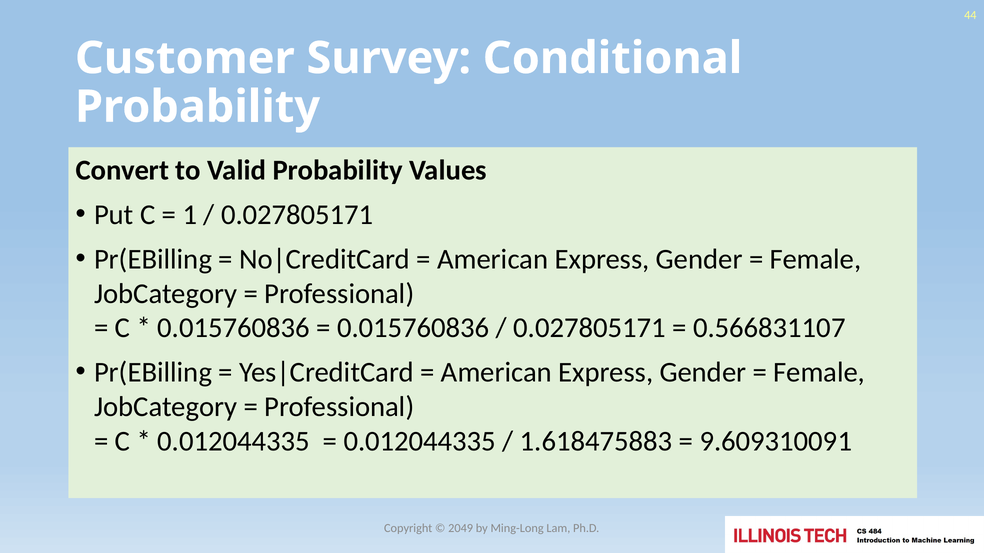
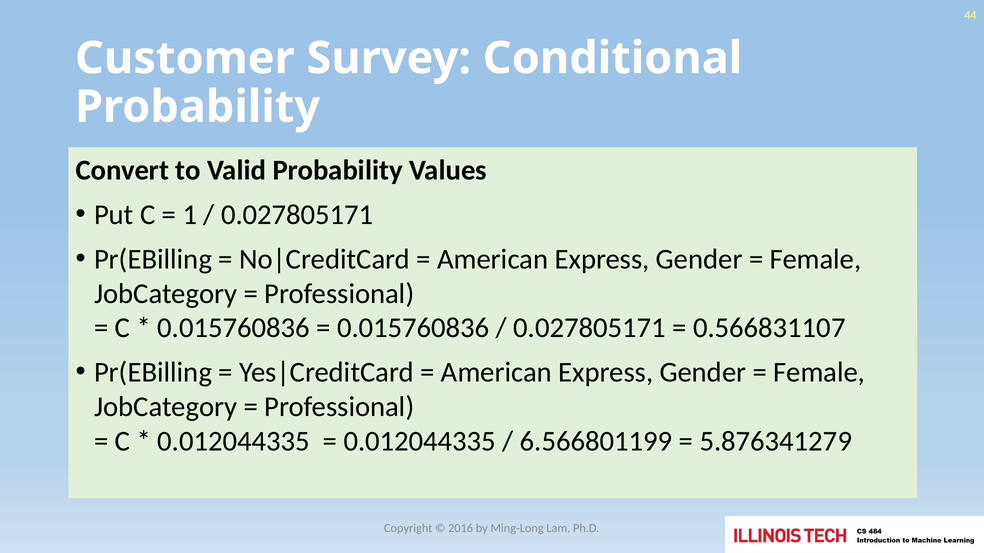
1.618475883: 1.618475883 -> 6.566801199
9.609310091: 9.609310091 -> 5.876341279
2049: 2049 -> 2016
